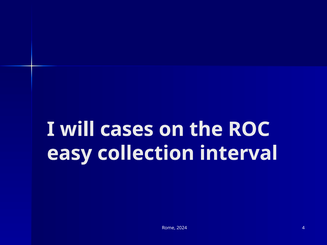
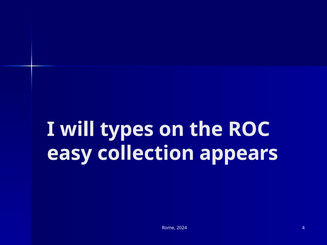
cases: cases -> types
interval: interval -> appears
